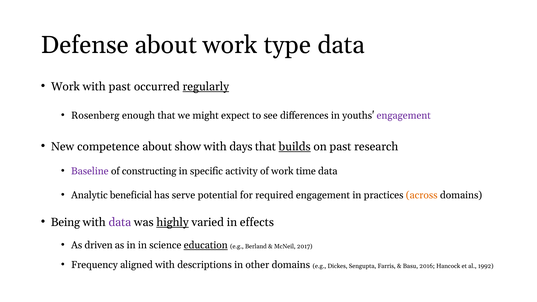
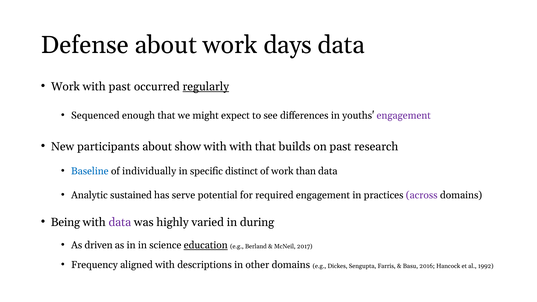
type: type -> days
Rosenberg: Rosenberg -> Sequenced
competence: competence -> participants
with days: days -> with
builds underline: present -> none
Baseline colour: purple -> blue
constructing: constructing -> individually
activity: activity -> distinct
time: time -> than
beneficial: beneficial -> sustained
across colour: orange -> purple
highly underline: present -> none
effects: effects -> during
